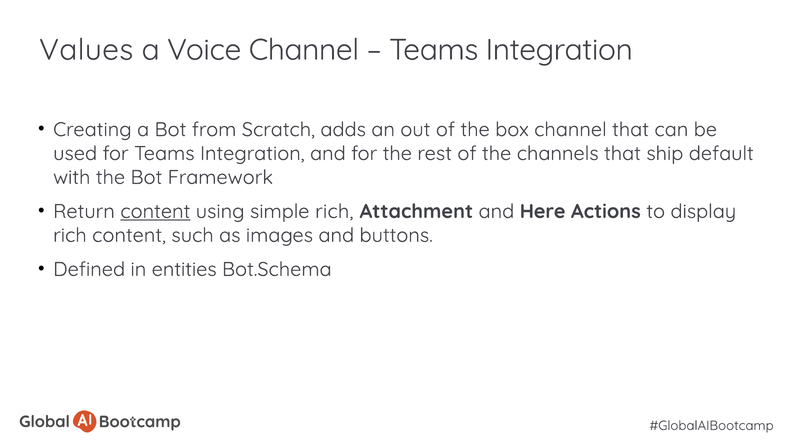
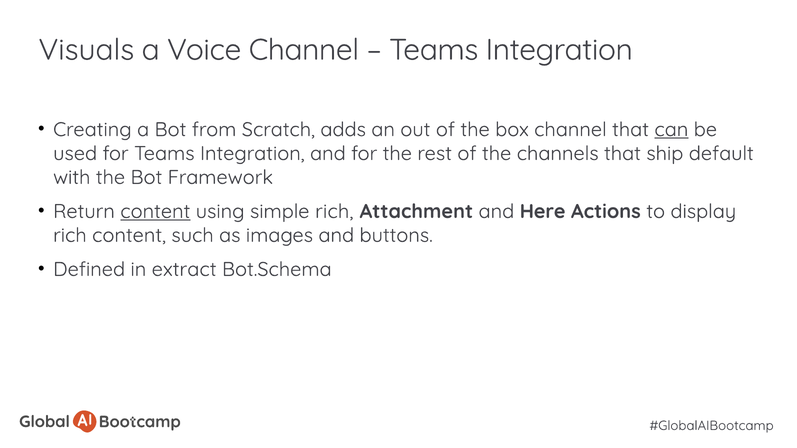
Values: Values -> Visuals
can underline: none -> present
entities: entities -> extract
